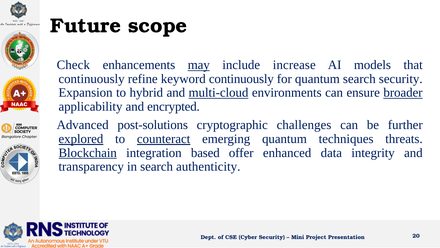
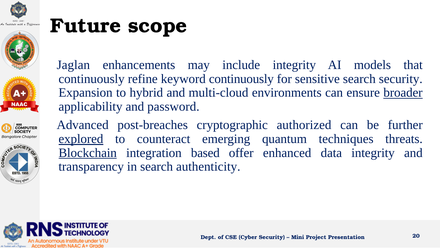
Check: Check -> Jaglan
may underline: present -> none
include increase: increase -> integrity
for quantum: quantum -> sensitive
multi-cloud underline: present -> none
encrypted: encrypted -> password
post-solutions: post-solutions -> post-breaches
challenges: challenges -> authorized
counteract underline: present -> none
